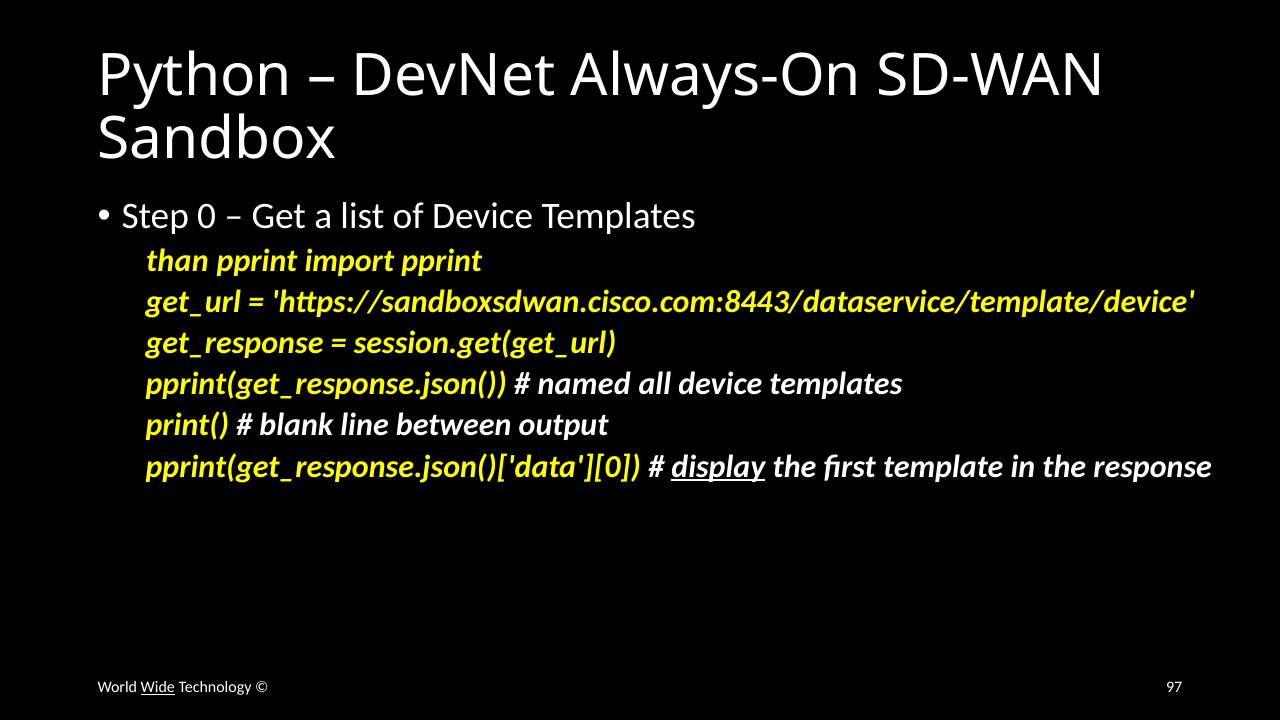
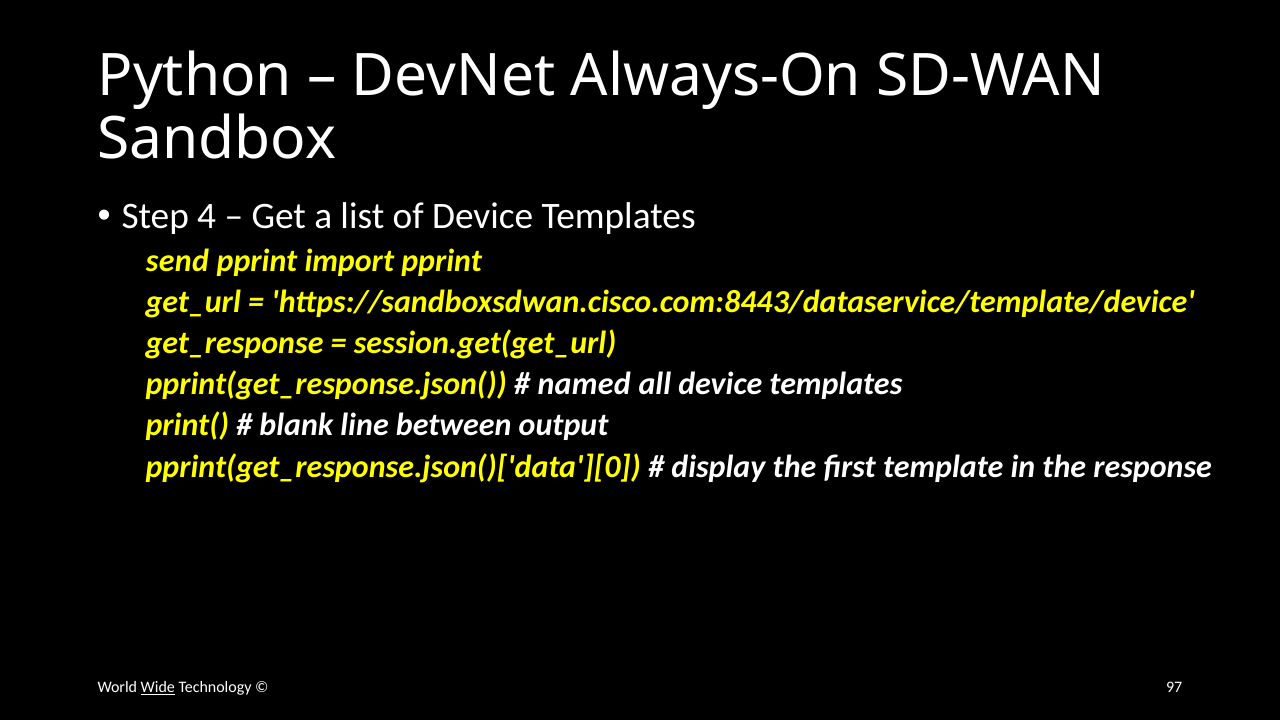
0: 0 -> 4
than: than -> send
display underline: present -> none
